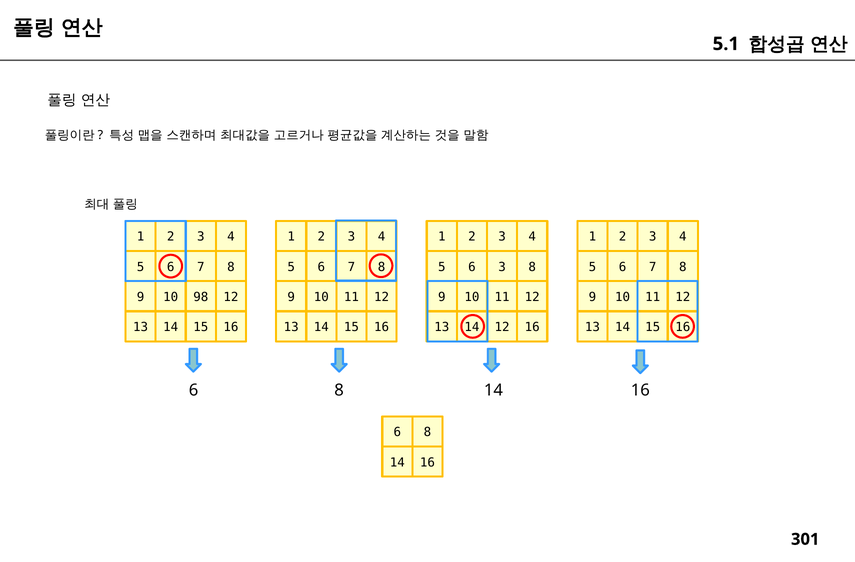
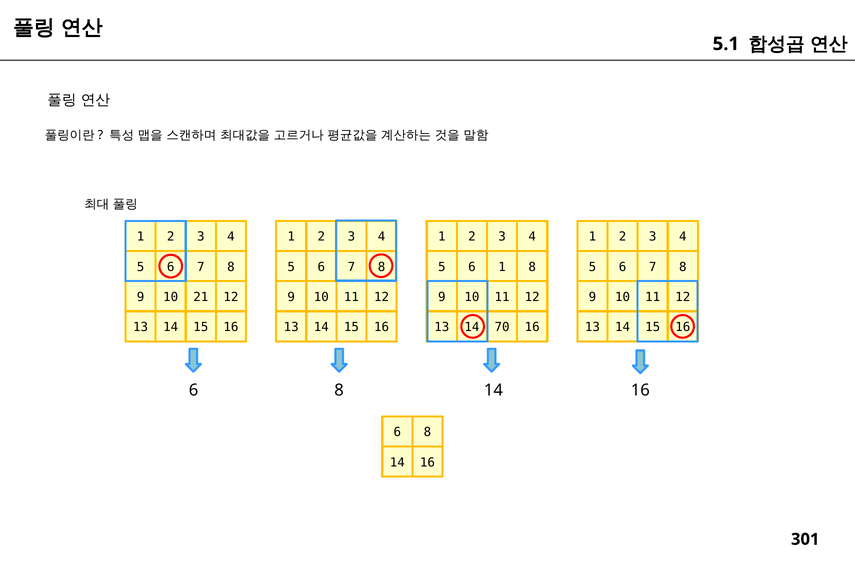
5 6 3: 3 -> 1
98: 98 -> 21
14 12: 12 -> 70
